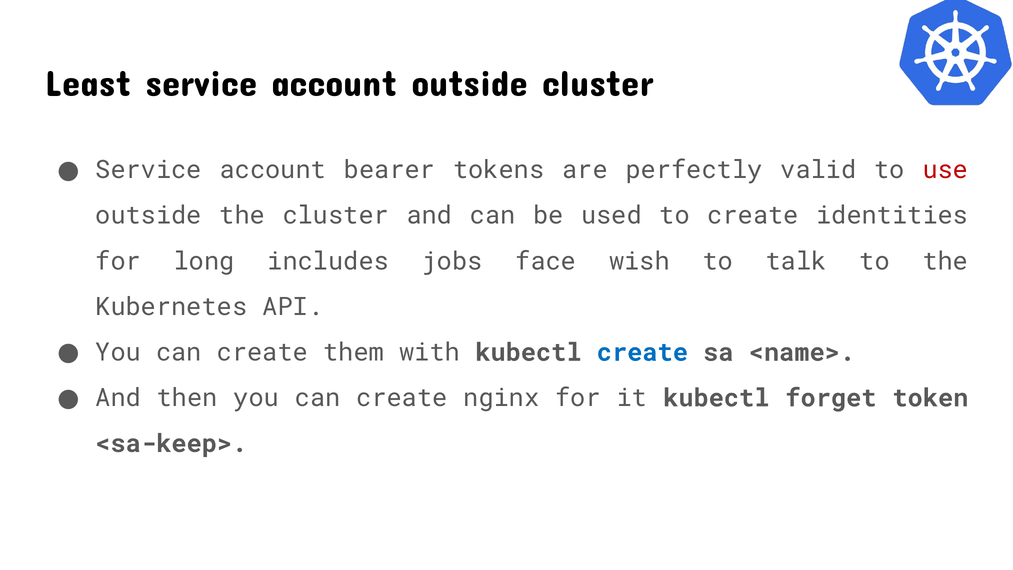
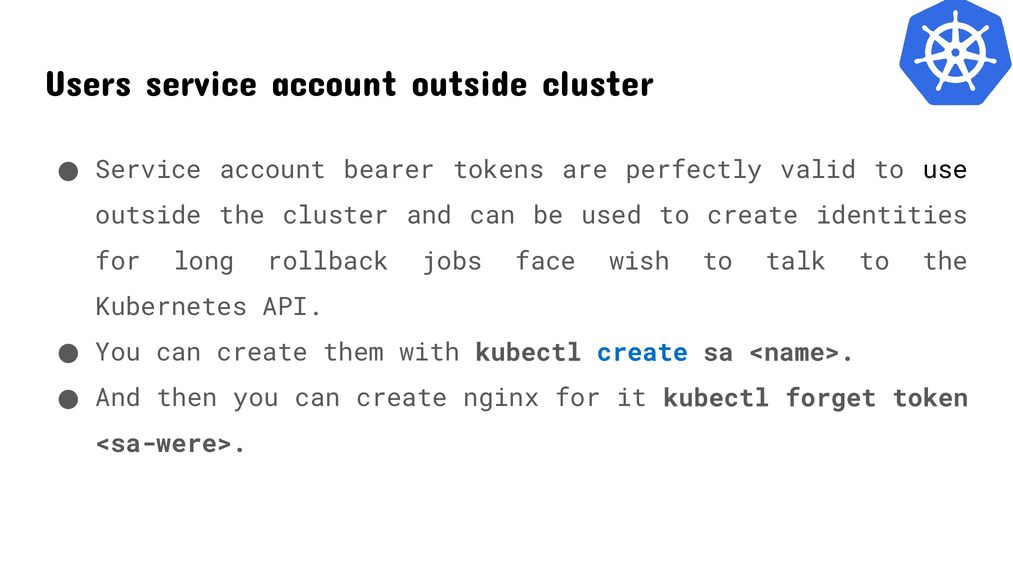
Least: Least -> Users
use colour: red -> black
includes: includes -> rollback
<sa-keep>: <sa-keep> -> <sa-were>
